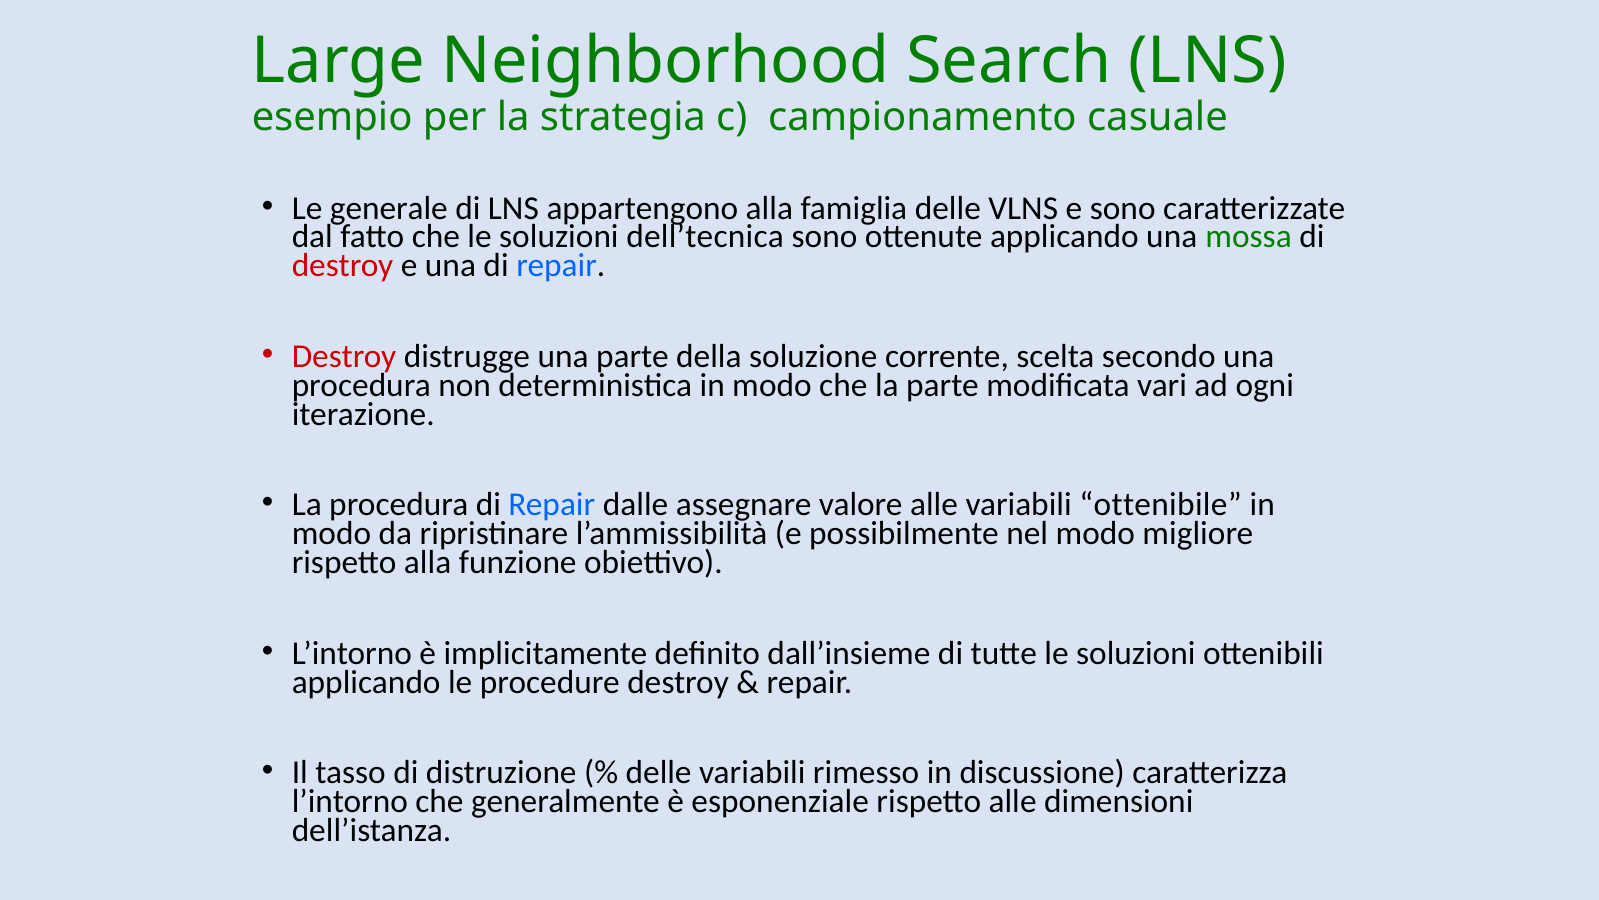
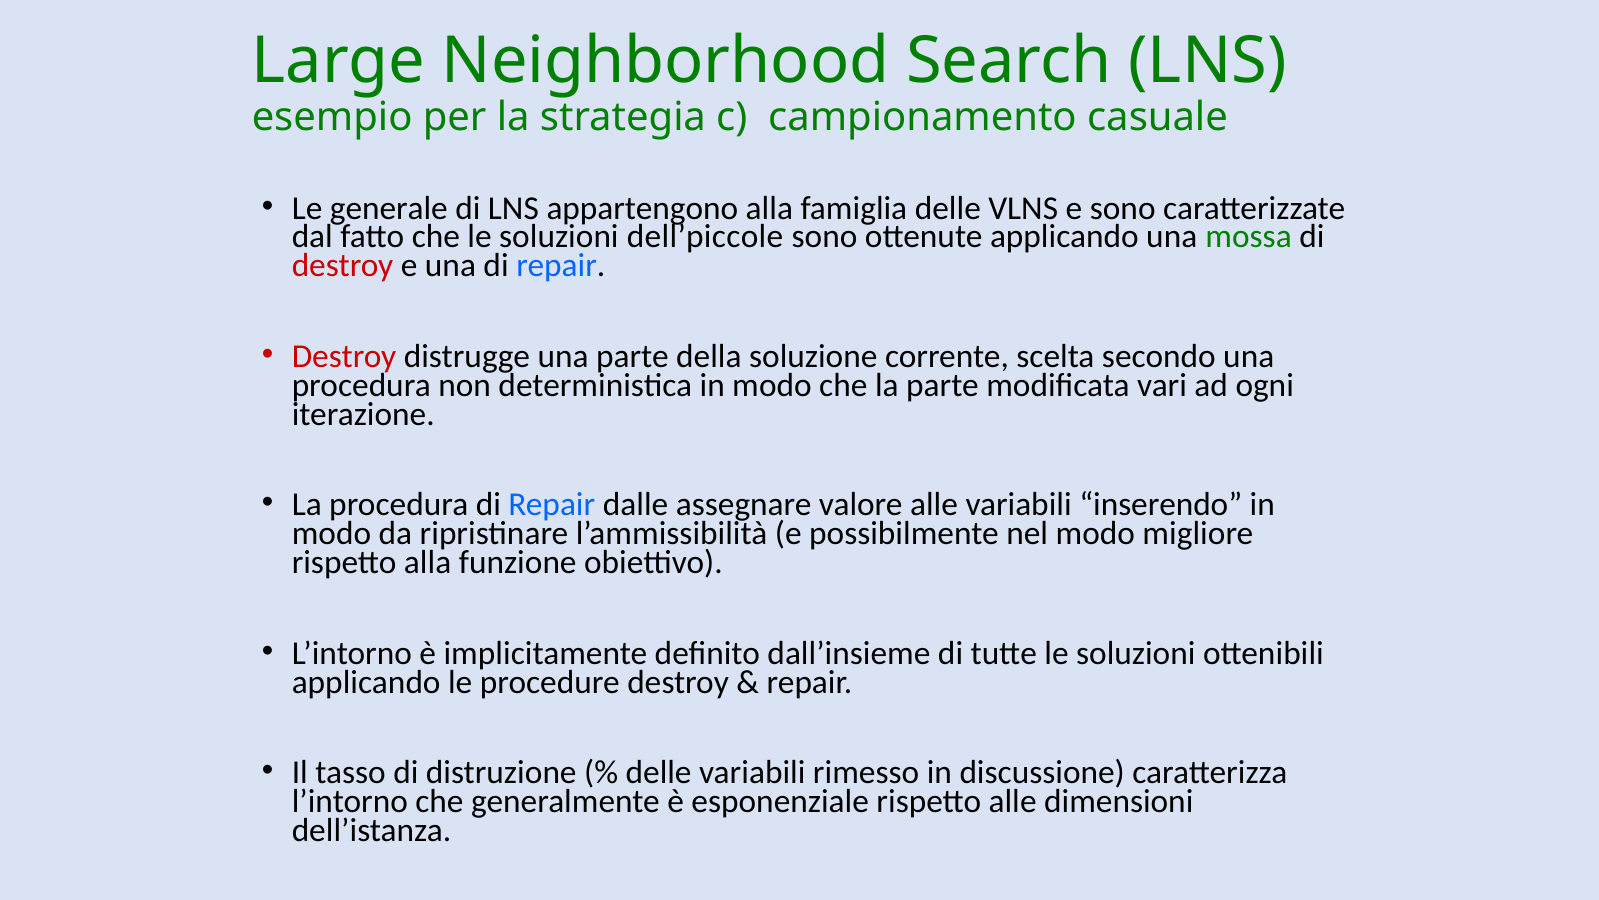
dell’tecnica: dell’tecnica -> dell’piccole
ottenibile: ottenibile -> inserendo
